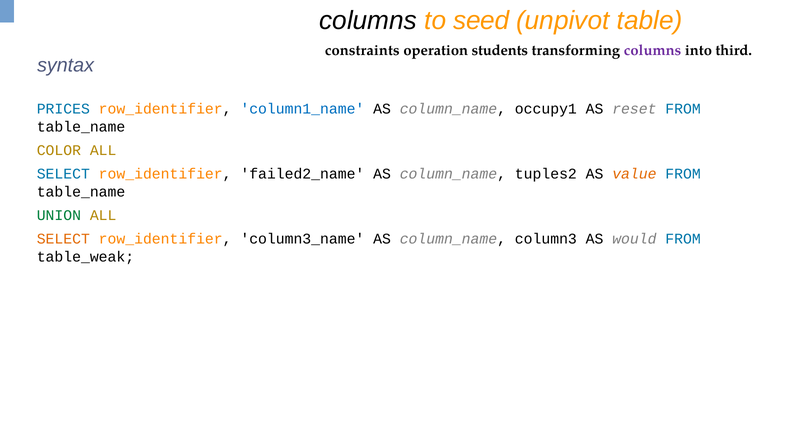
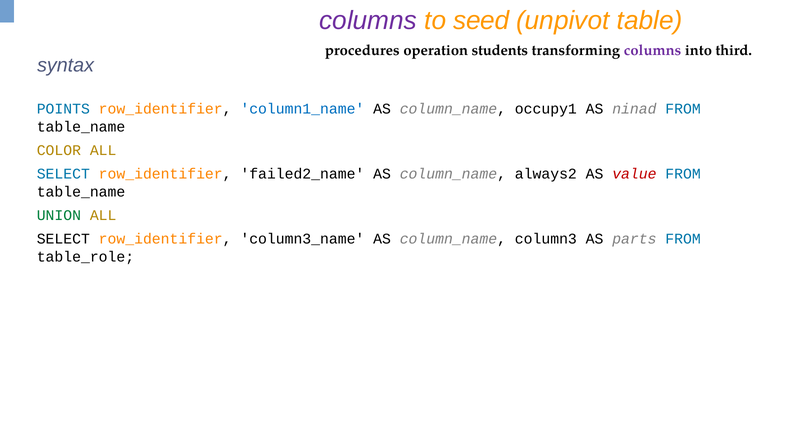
columns at (368, 20) colour: black -> purple
constraints: constraints -> procedures
PRICES: PRICES -> POINTS
reset: reset -> ninad
tuples2: tuples2 -> always2
value colour: orange -> red
SELECT at (63, 239) colour: orange -> black
would: would -> parts
table_weak: table_weak -> table_role
